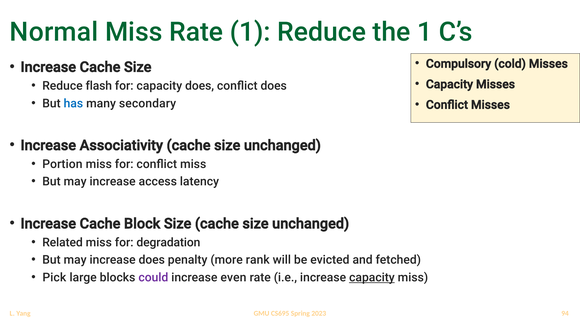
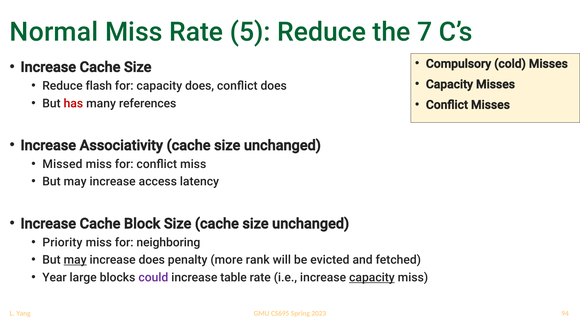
Rate 1: 1 -> 5
the 1: 1 -> 7
has colour: blue -> red
secondary: secondary -> references
Portion: Portion -> Missed
Related: Related -> Priority
degradation: degradation -> neighboring
may at (75, 260) underline: none -> present
Pick: Pick -> Year
even: even -> table
